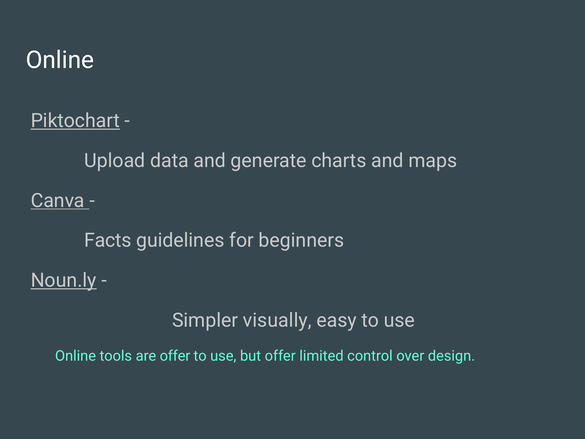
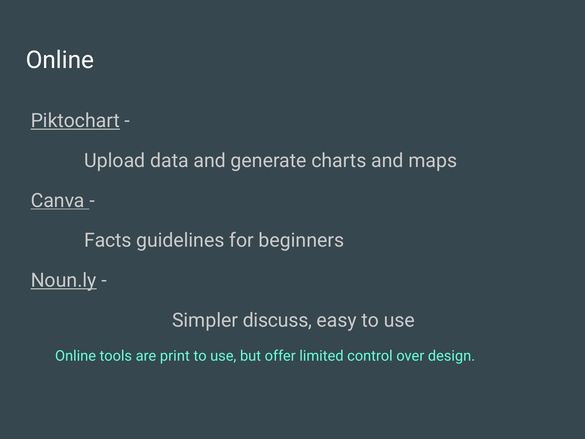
visually: visually -> discuss
are offer: offer -> print
